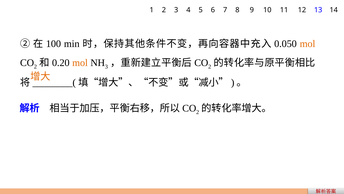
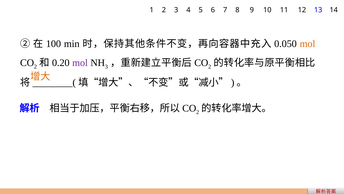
mol at (80, 63) colour: orange -> purple
